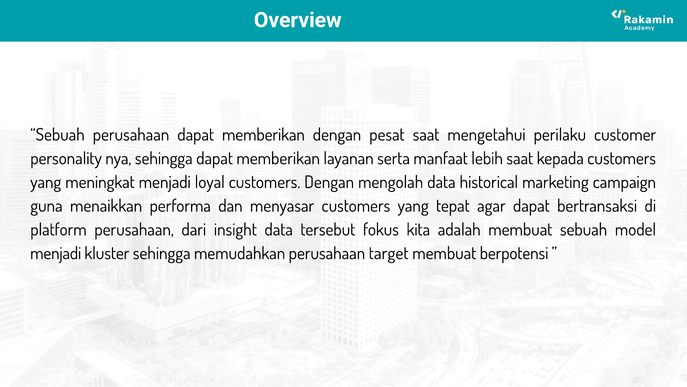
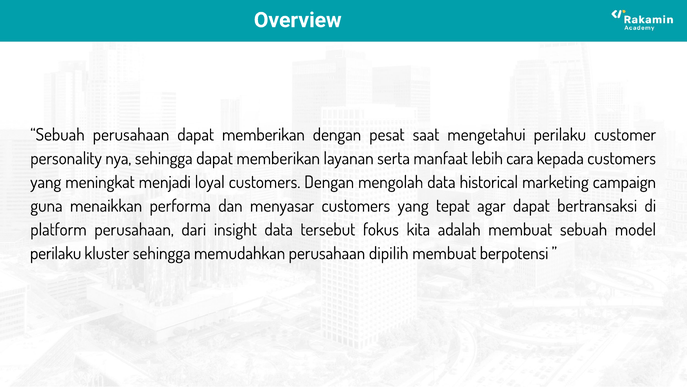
lebih saat: saat -> cara
menjadi at (56, 253): menjadi -> perilaku
target: target -> dipilih
